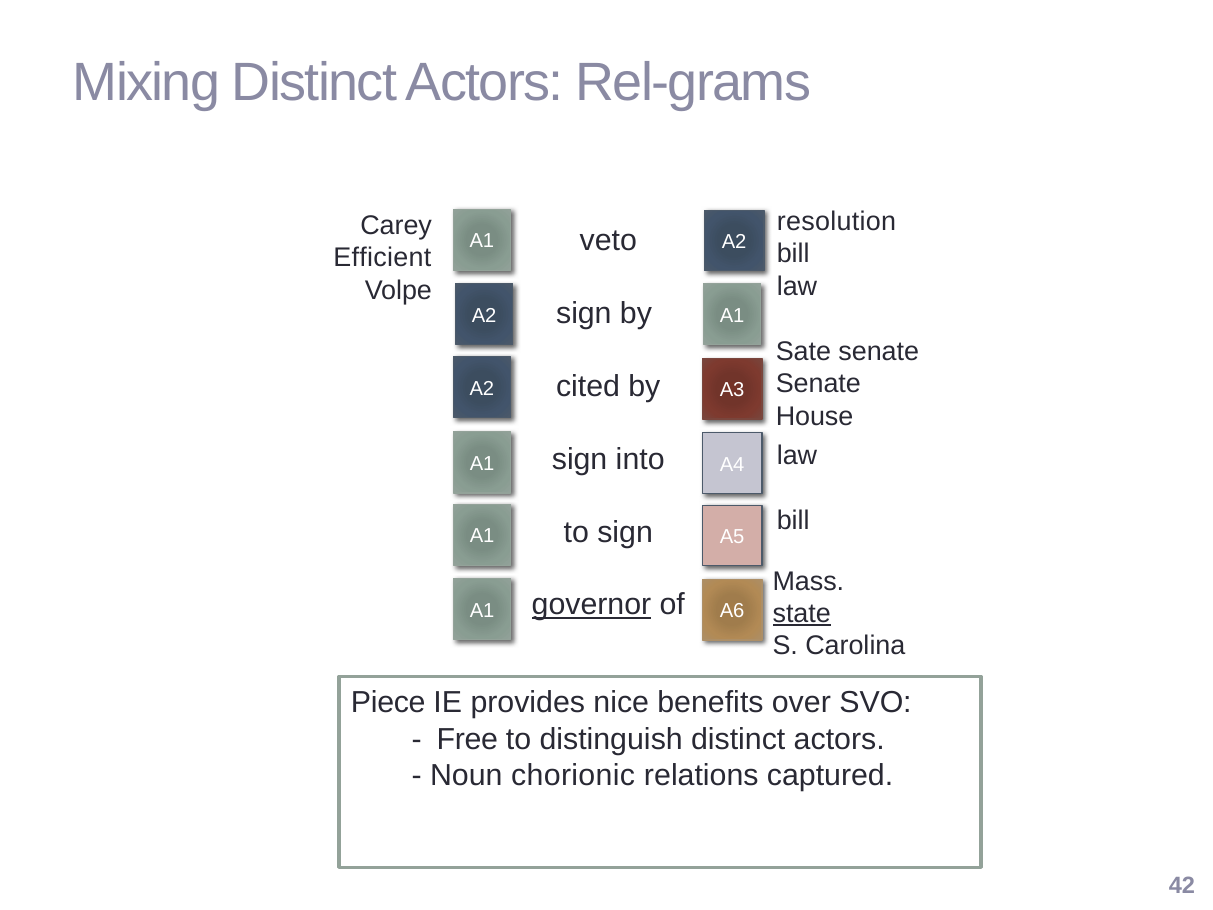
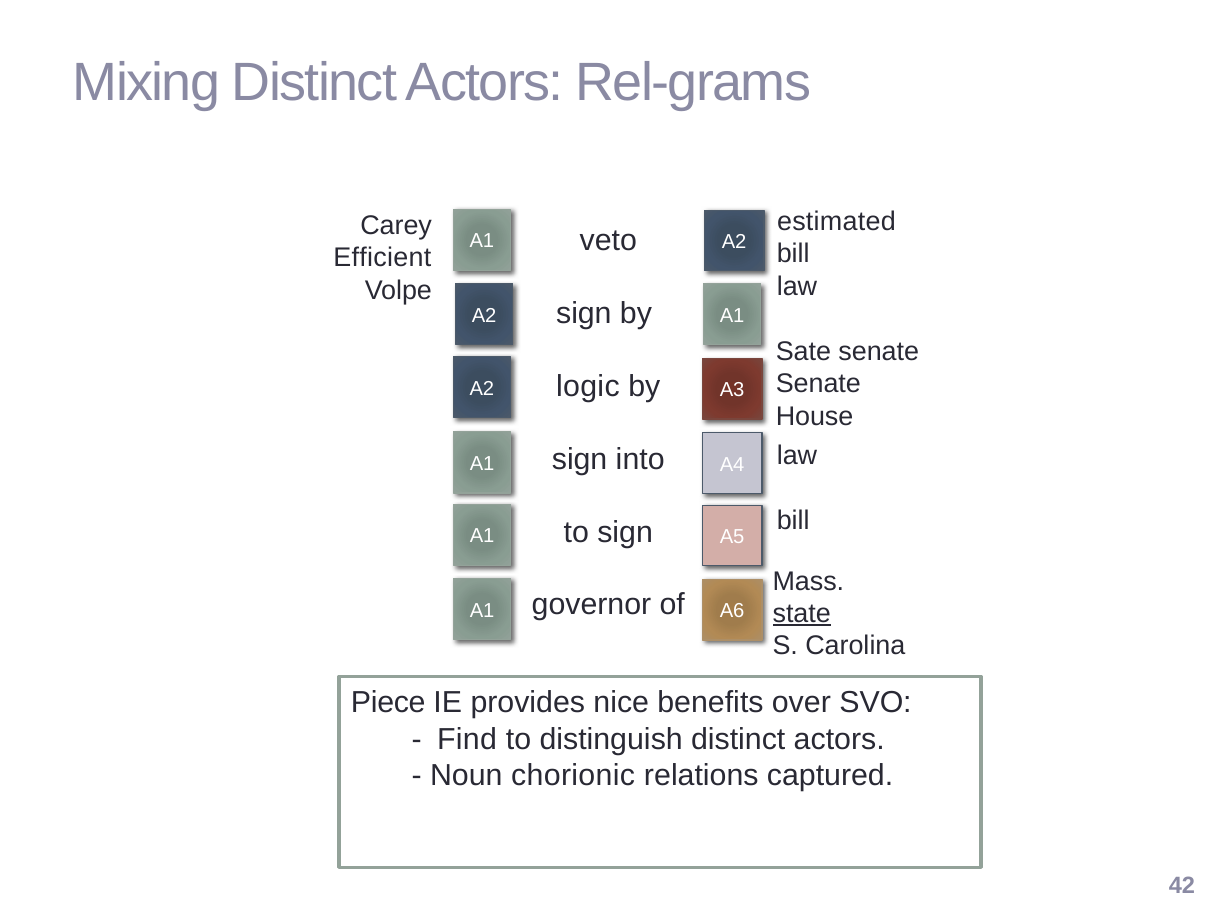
resolution: resolution -> estimated
cited: cited -> logic
governor underline: present -> none
Free: Free -> Find
